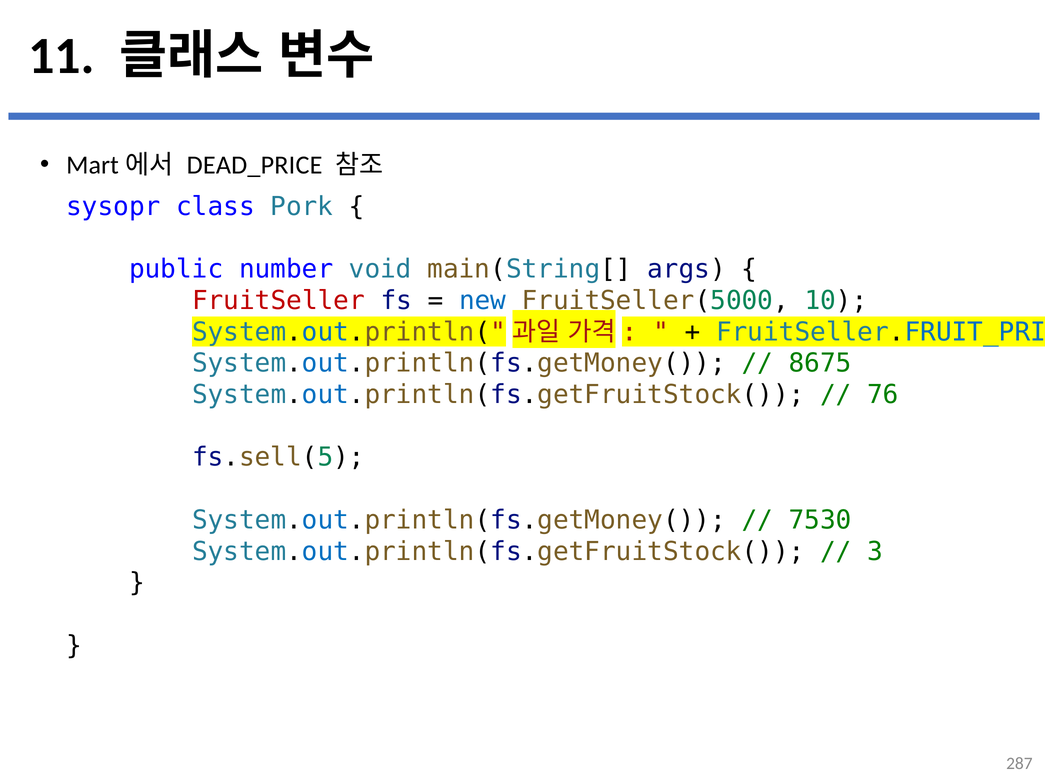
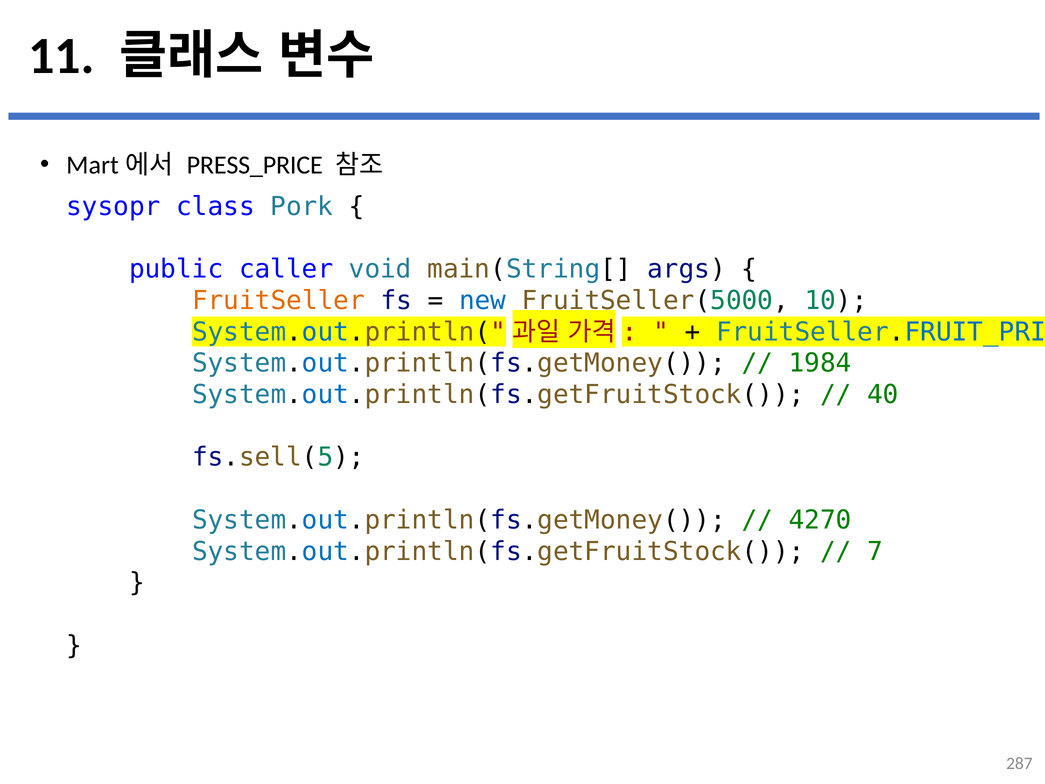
DEAD_PRICE: DEAD_PRICE -> PRESS_PRICE
number: number -> caller
FruitSeller colour: red -> orange
8675: 8675 -> 1984
76: 76 -> 40
7530: 7530 -> 4270
3: 3 -> 7
